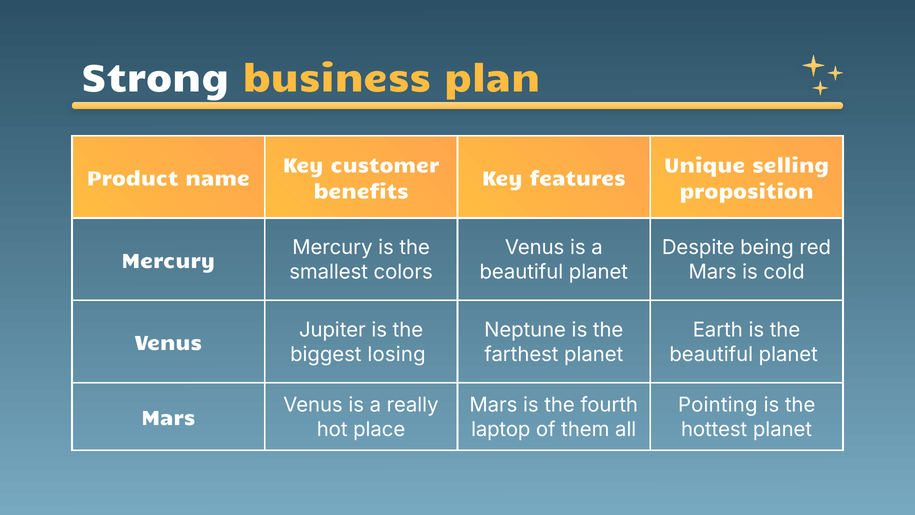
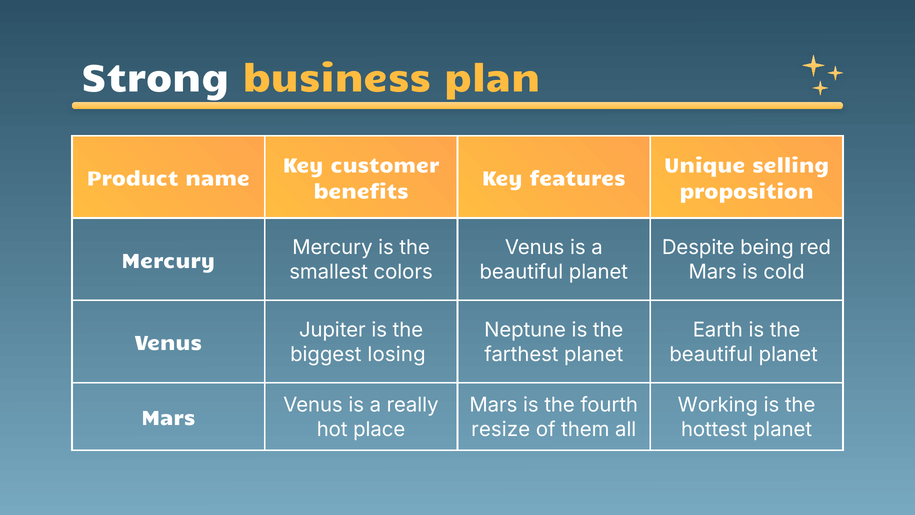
Pointing: Pointing -> Working
laptop: laptop -> resize
